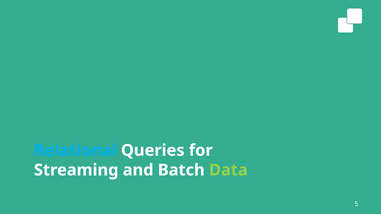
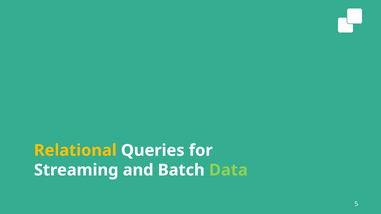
Relational colour: light blue -> yellow
